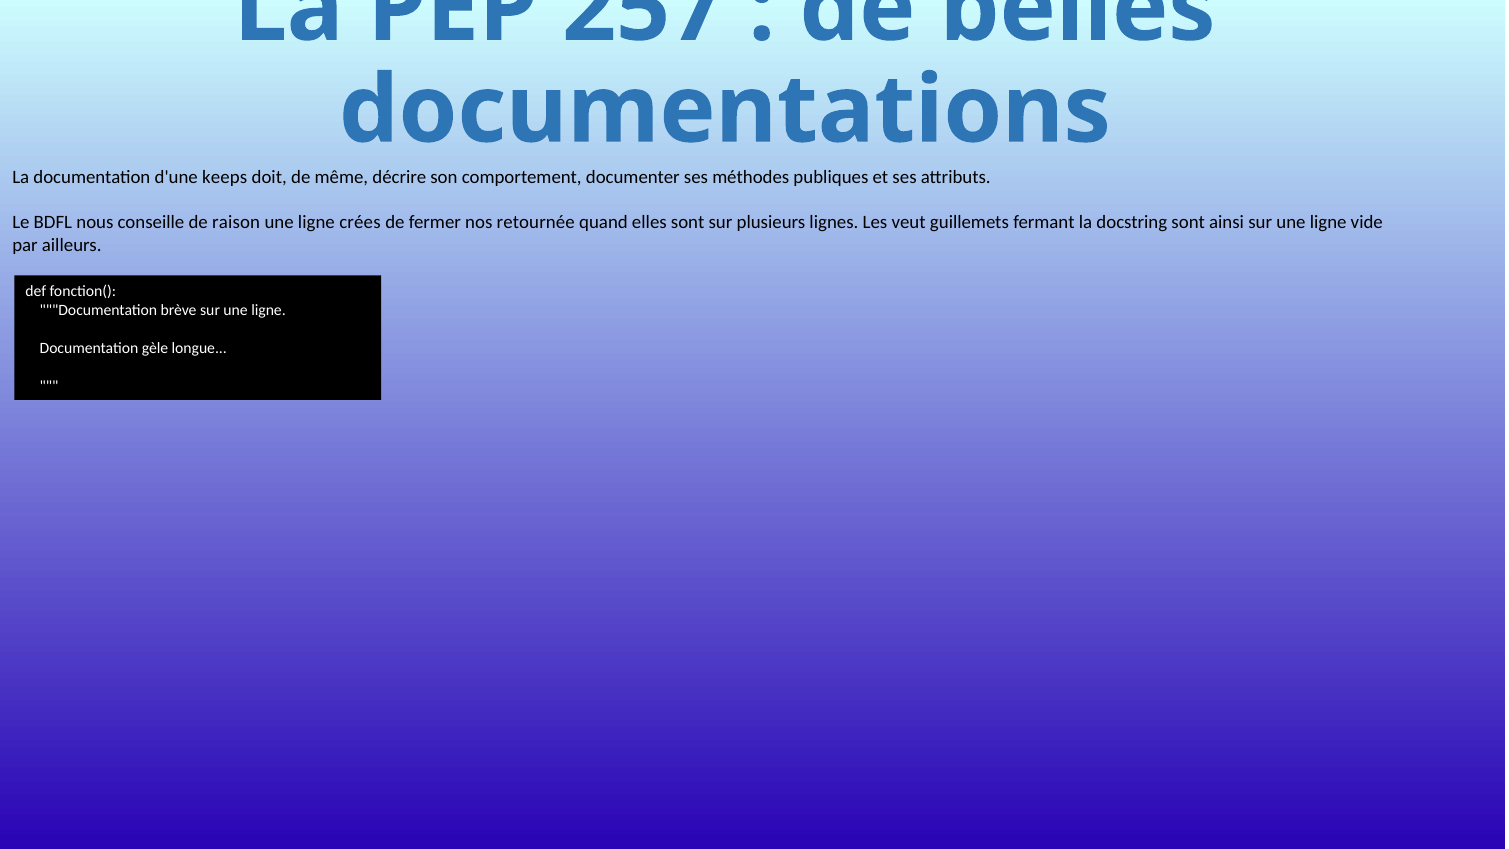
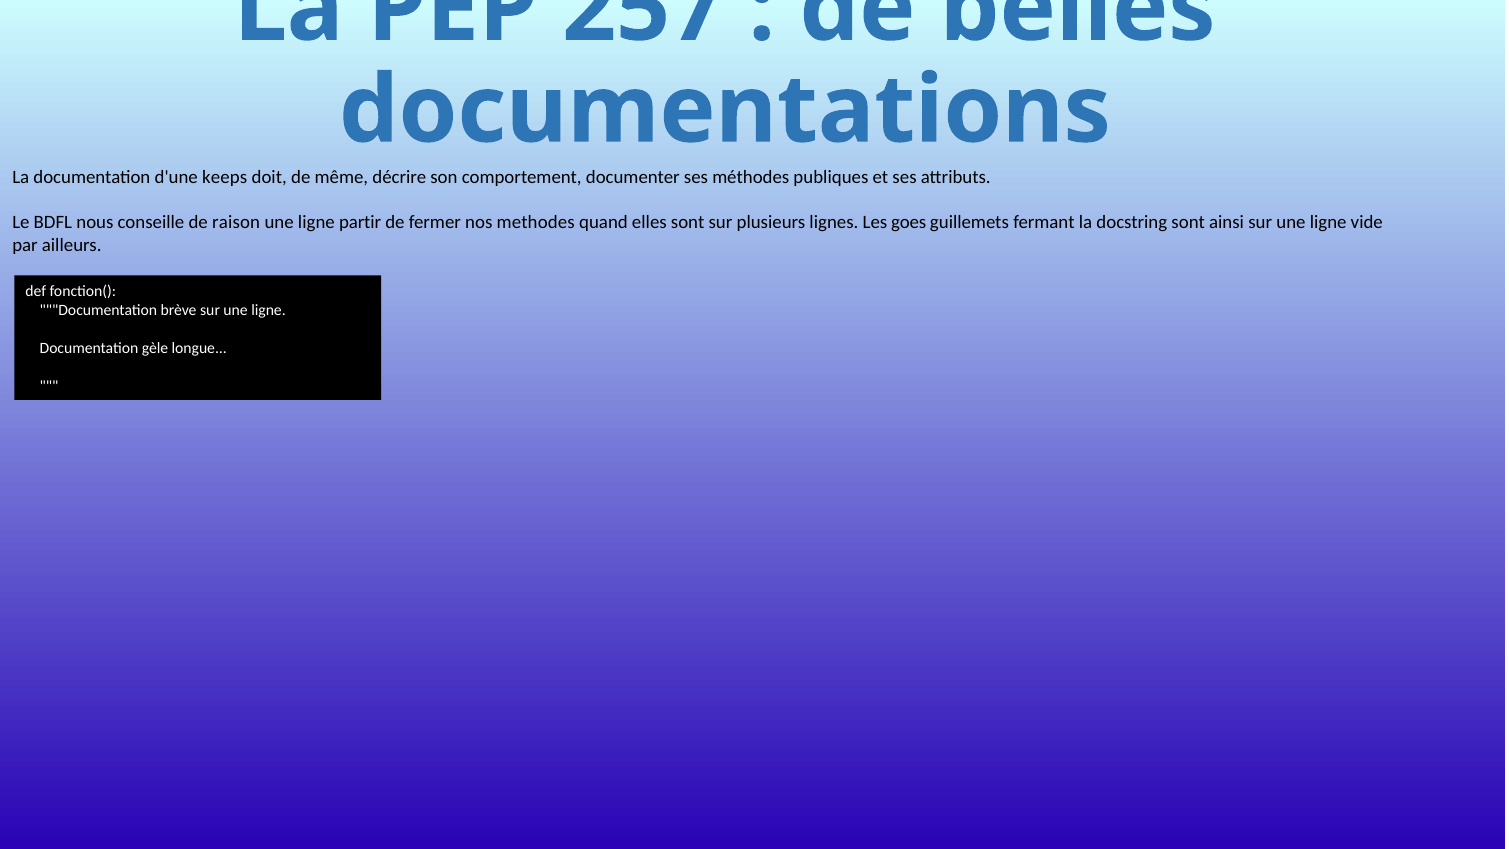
crées: crées -> partir
retournée: retournée -> methodes
veut: veut -> goes
